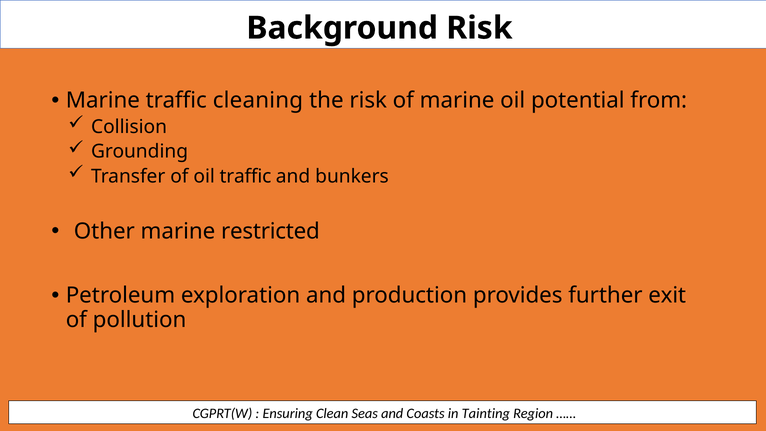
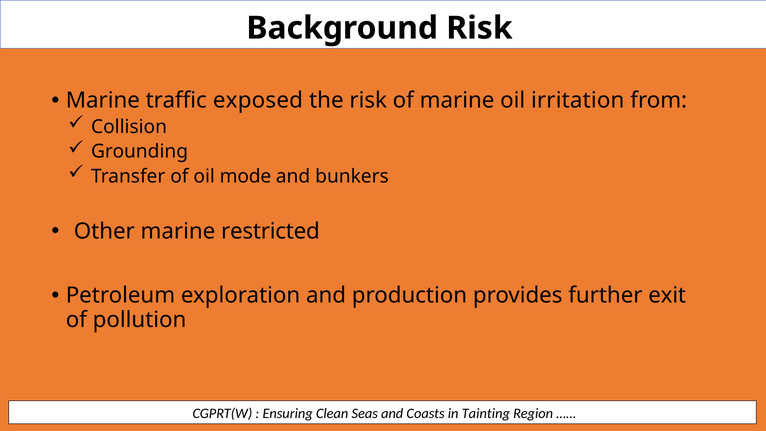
cleaning: cleaning -> exposed
potential: potential -> irritation
oil traffic: traffic -> mode
